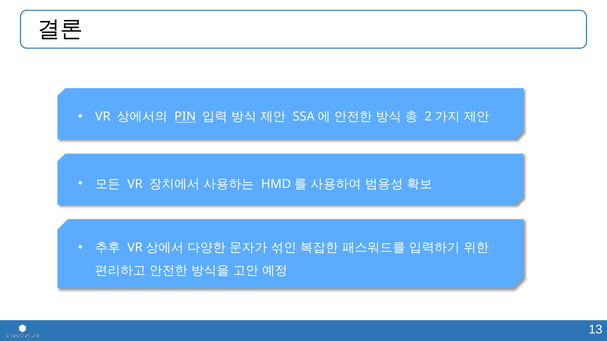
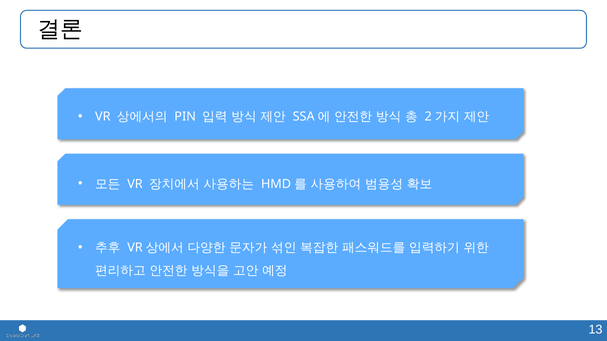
PIN underline: present -> none
